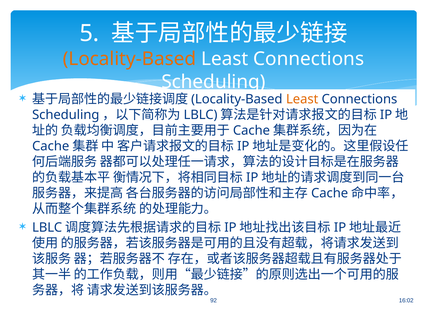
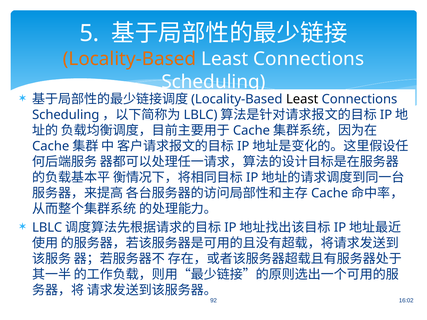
Least at (302, 99) colour: orange -> black
